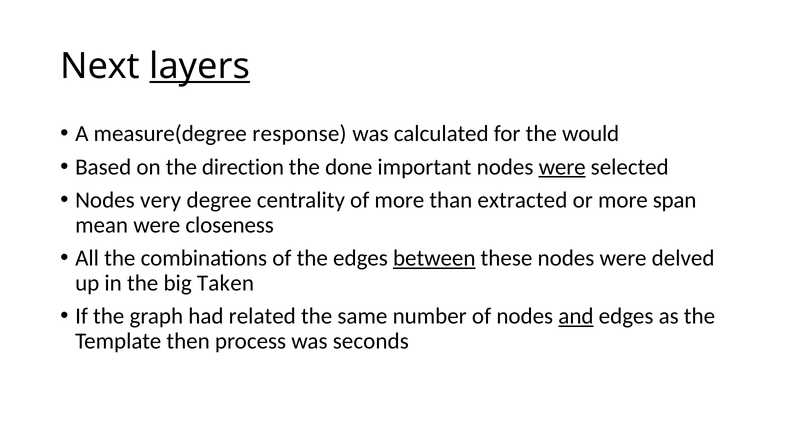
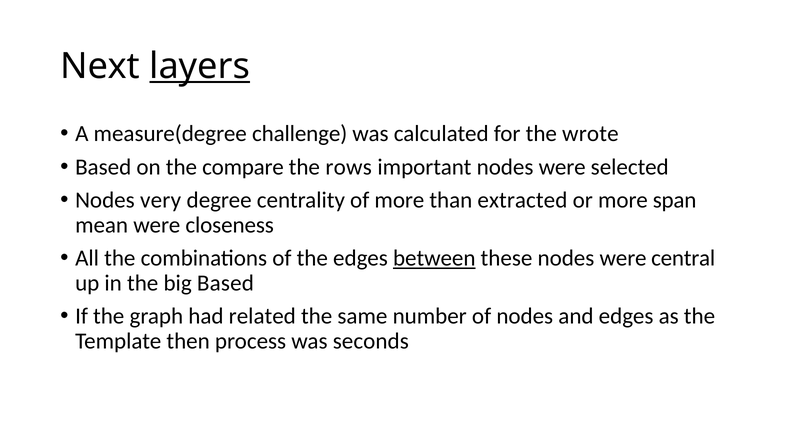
response: response -> challenge
would: would -> wrote
direction: direction -> compare
done: done -> rows
were at (562, 167) underline: present -> none
delved: delved -> central
big Taken: Taken -> Based
and underline: present -> none
